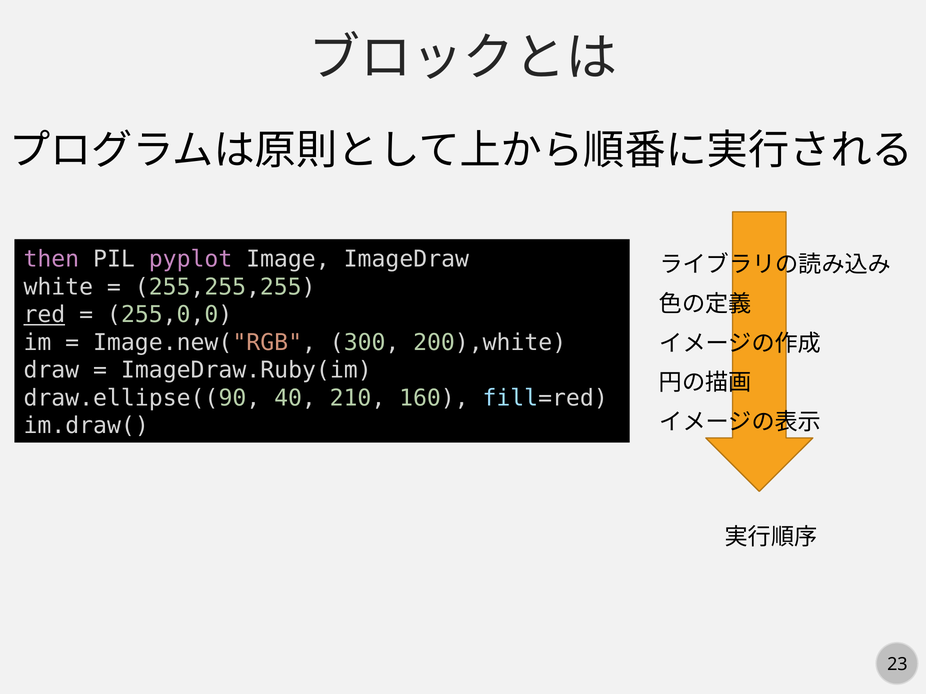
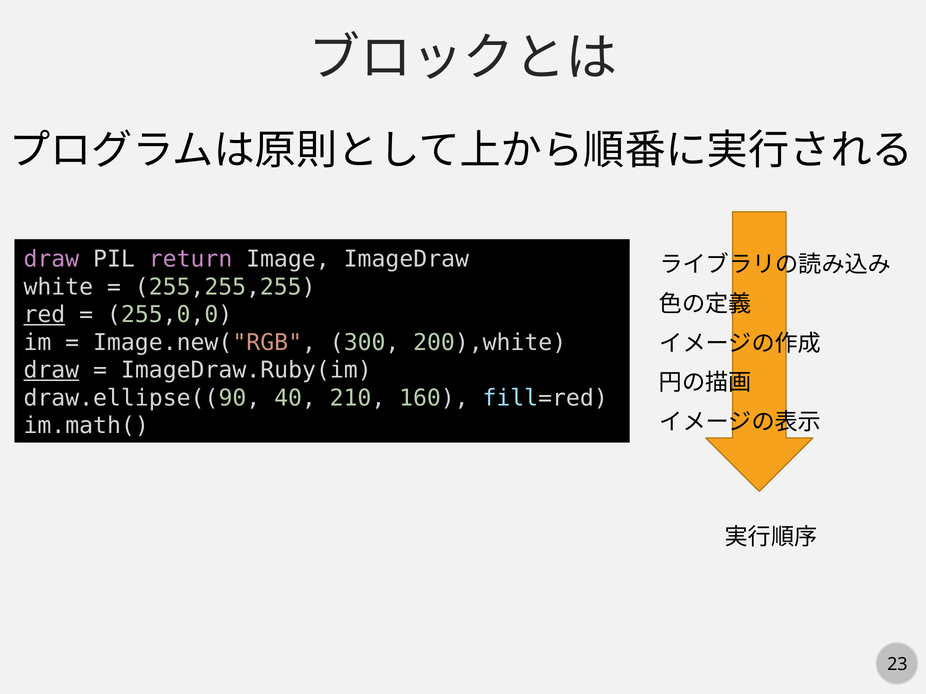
then at (51, 259): then -> draw
pyplot: pyplot -> return
draw at (51, 371) underline: none -> present
im.draw(: im.draw( -> im.math(
